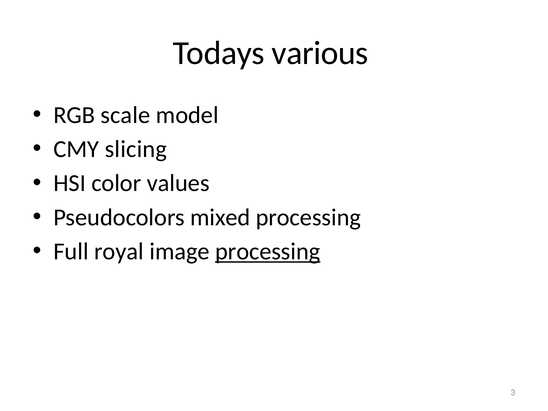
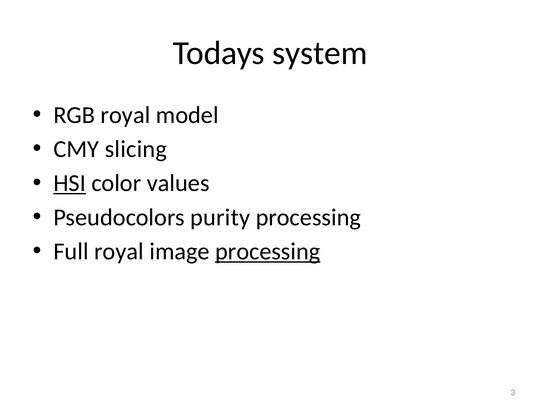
various: various -> system
RGB scale: scale -> royal
HSI underline: none -> present
mixed: mixed -> purity
